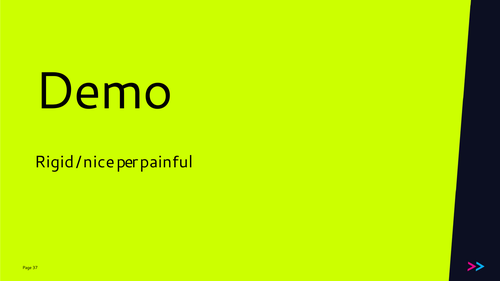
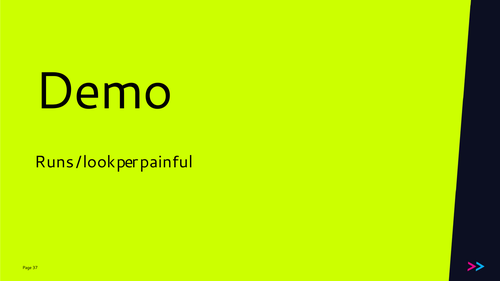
Rigid: Rigid -> Runs
nice: nice -> look
